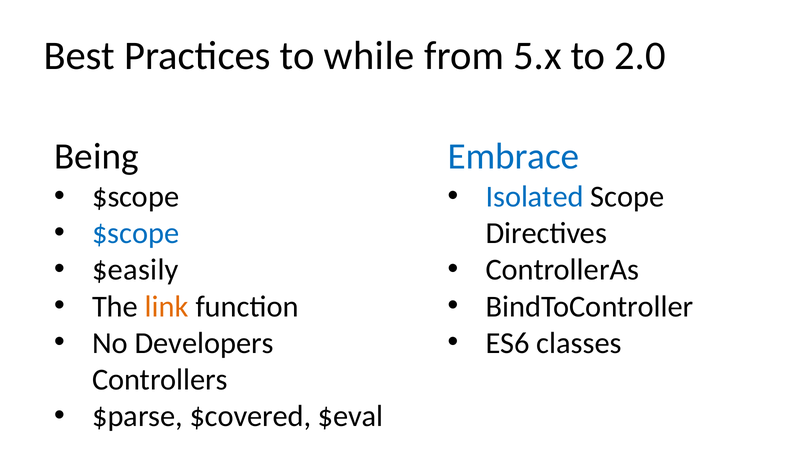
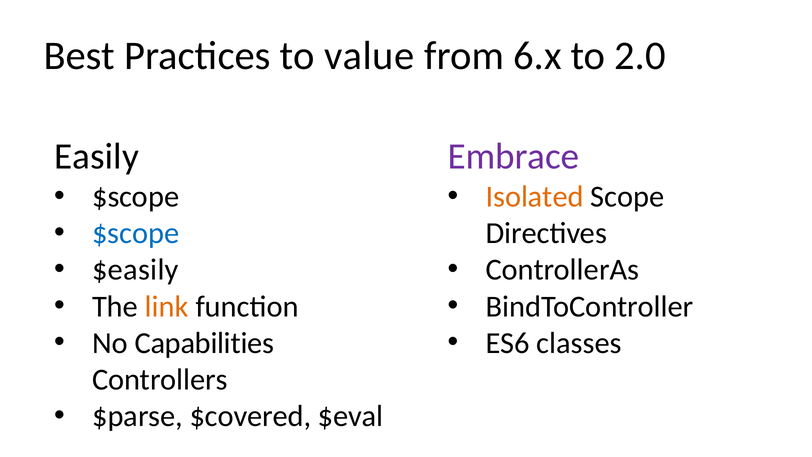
while: while -> value
5.x: 5.x -> 6.x
Being: Being -> Easily
Embrace colour: blue -> purple
Isolated colour: blue -> orange
Developers: Developers -> Capabilities
